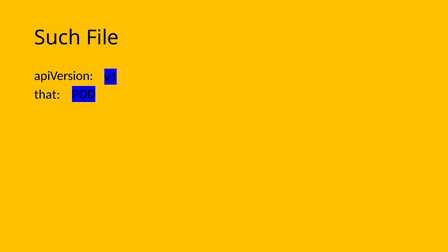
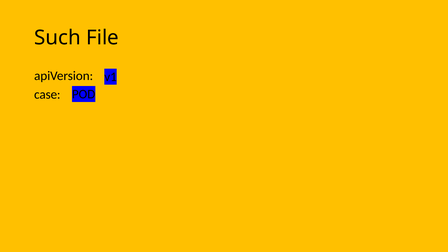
that: that -> case
